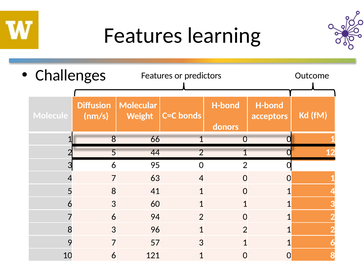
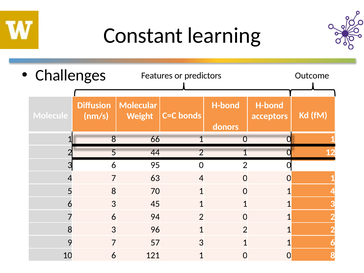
Features at (143, 35): Features -> Constant
41: 41 -> 70
60: 60 -> 45
